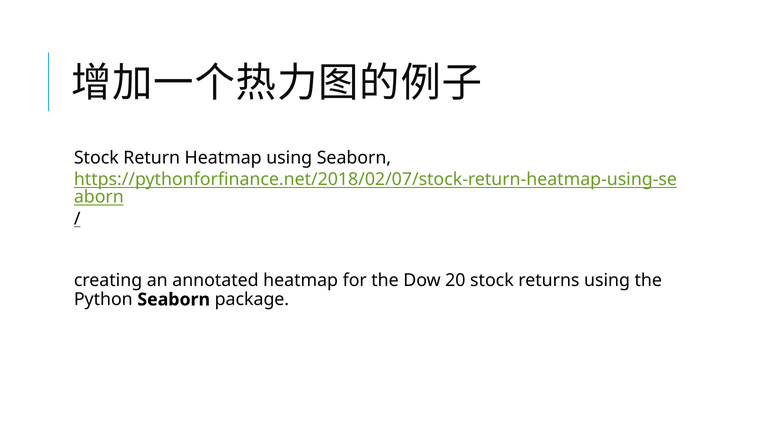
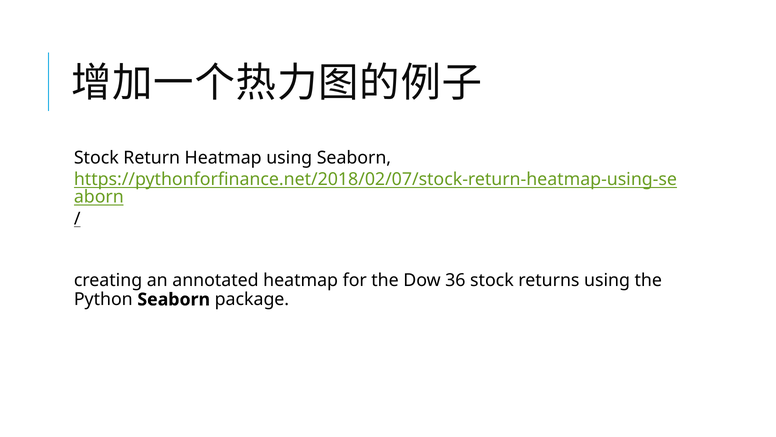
20: 20 -> 36
